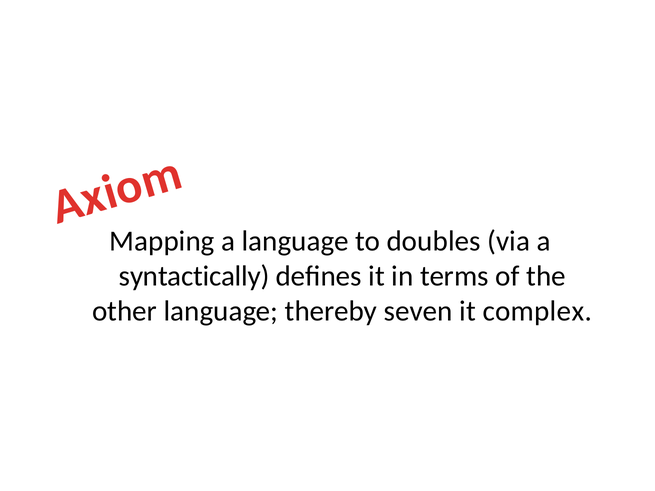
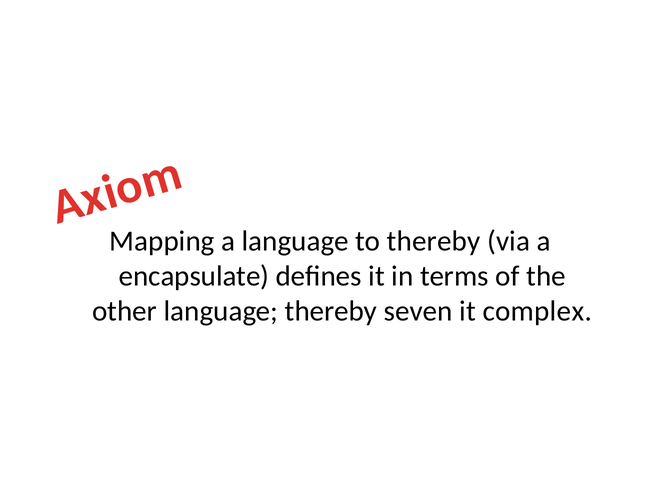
to doubles: doubles -> thereby
syntactically: syntactically -> encapsulate
